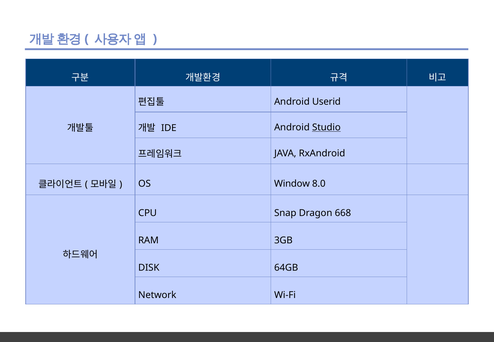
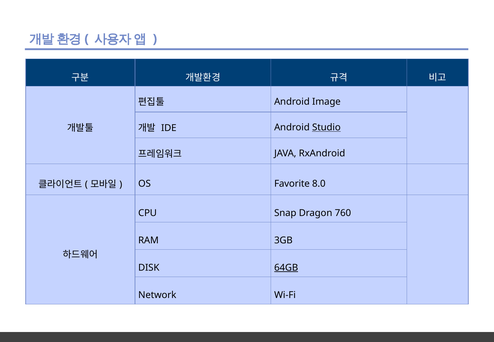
Userid: Userid -> Image
Window: Window -> Favorite
668: 668 -> 760
64GB underline: none -> present
